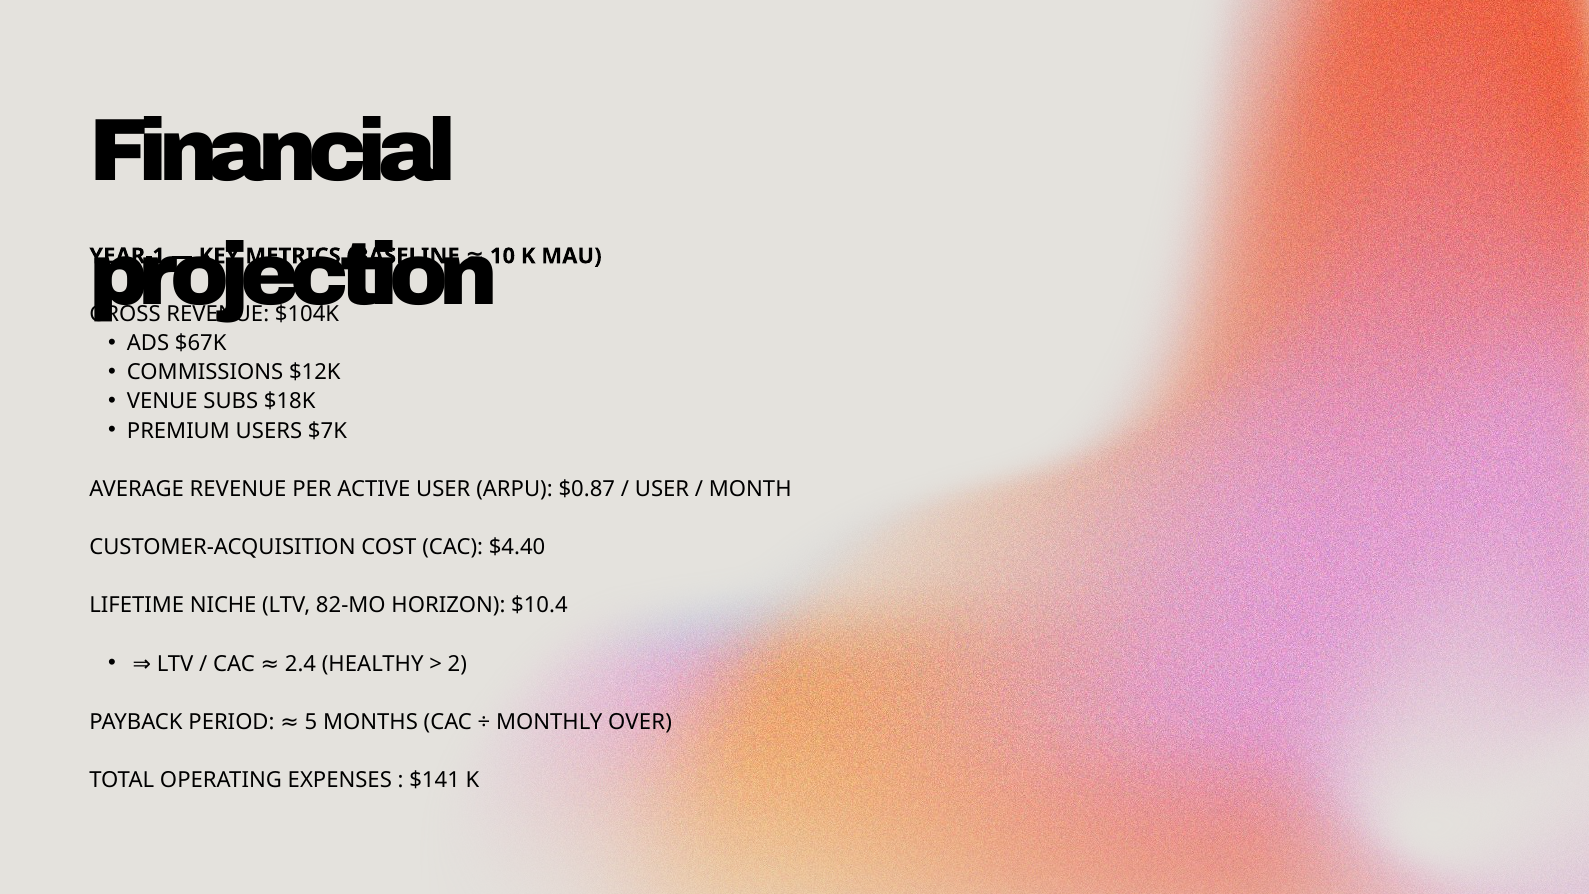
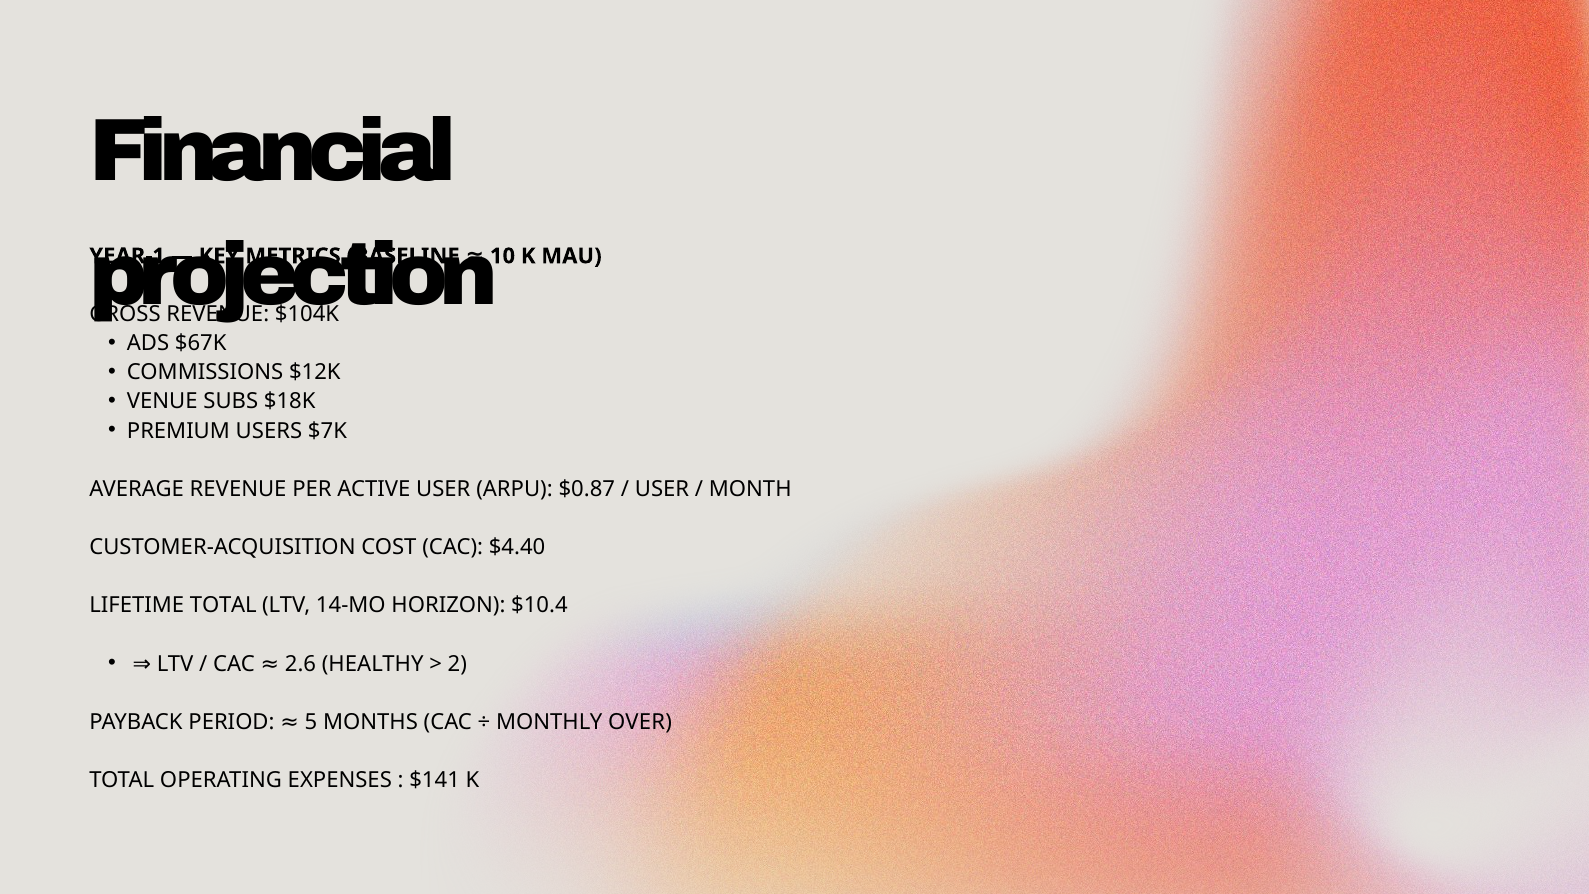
LIFETIME NICHE: NICHE -> TOTAL
82-MO: 82-MO -> 14-MO
2.4: 2.4 -> 2.6
